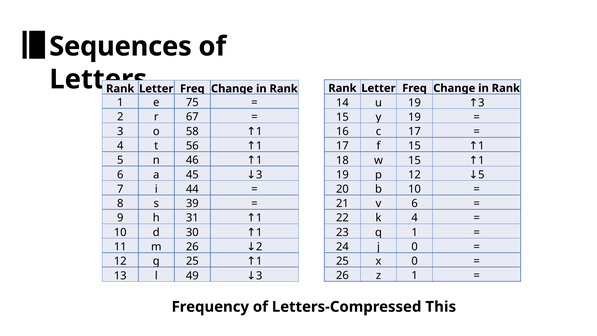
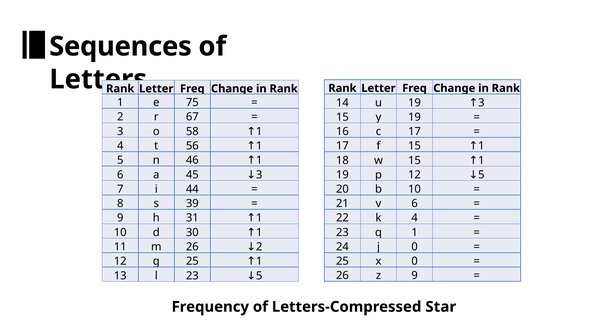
z 1: 1 -> 9
l 49: 49 -> 23
3 at (259, 275): 3 -> 5
This: This -> Star
